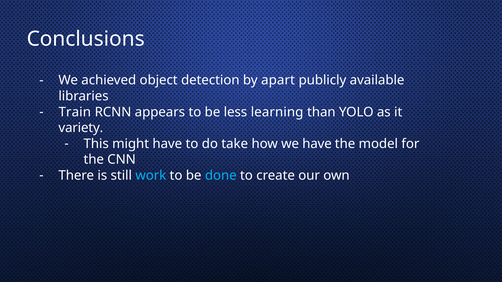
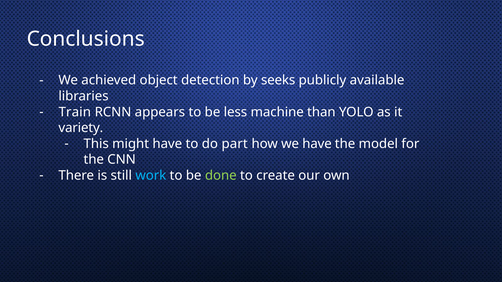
apart: apart -> seeks
learning: learning -> machine
take: take -> part
done colour: light blue -> light green
